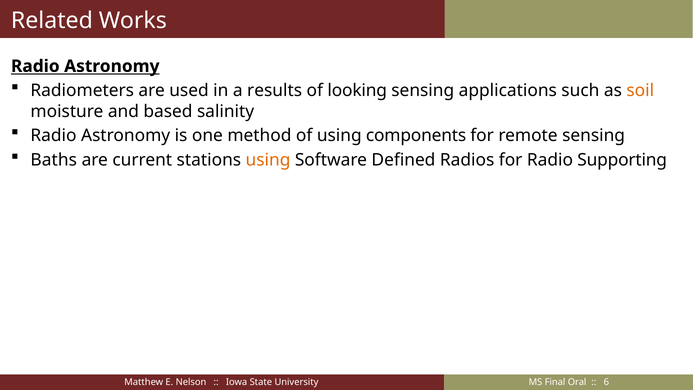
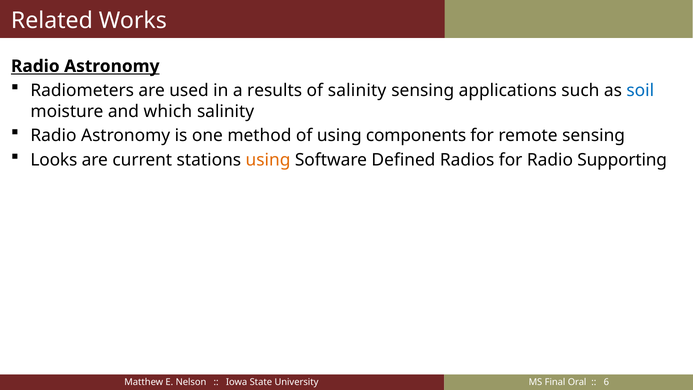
of looking: looking -> salinity
soil colour: orange -> blue
based: based -> which
Baths: Baths -> Looks
